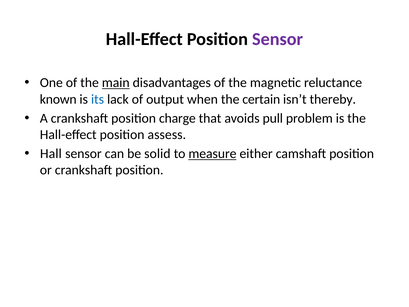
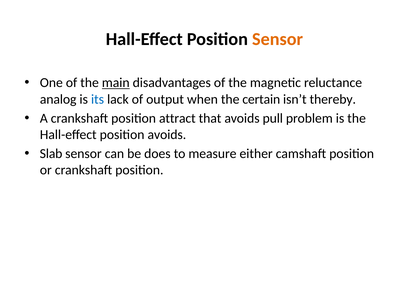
Sensor at (278, 39) colour: purple -> orange
known: known -> analog
charge: charge -> attract
position assess: assess -> avoids
Hall: Hall -> Slab
solid: solid -> does
measure underline: present -> none
